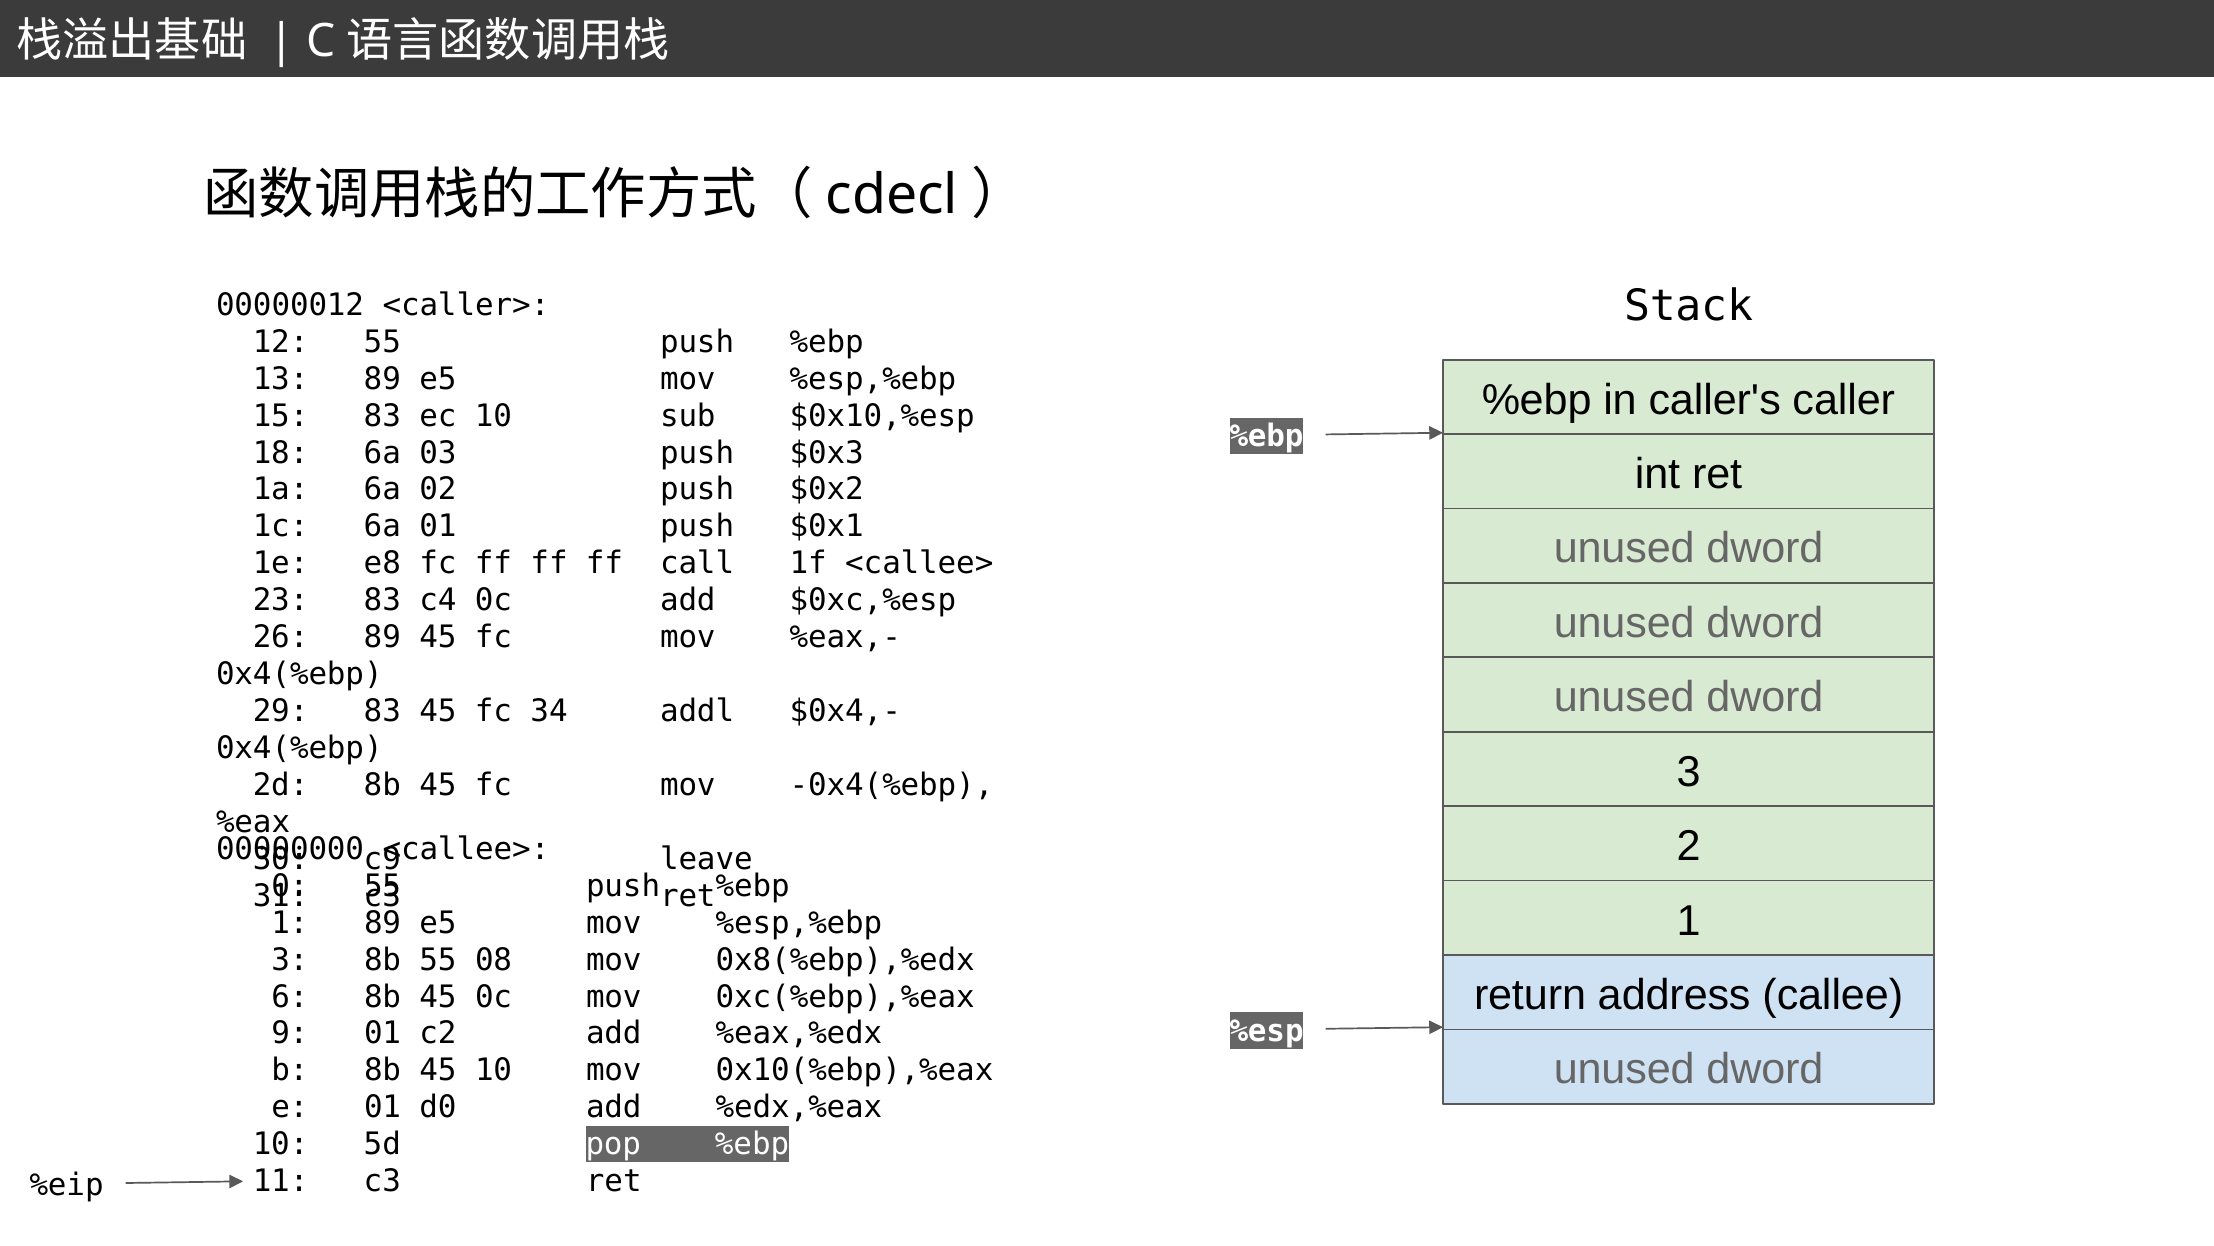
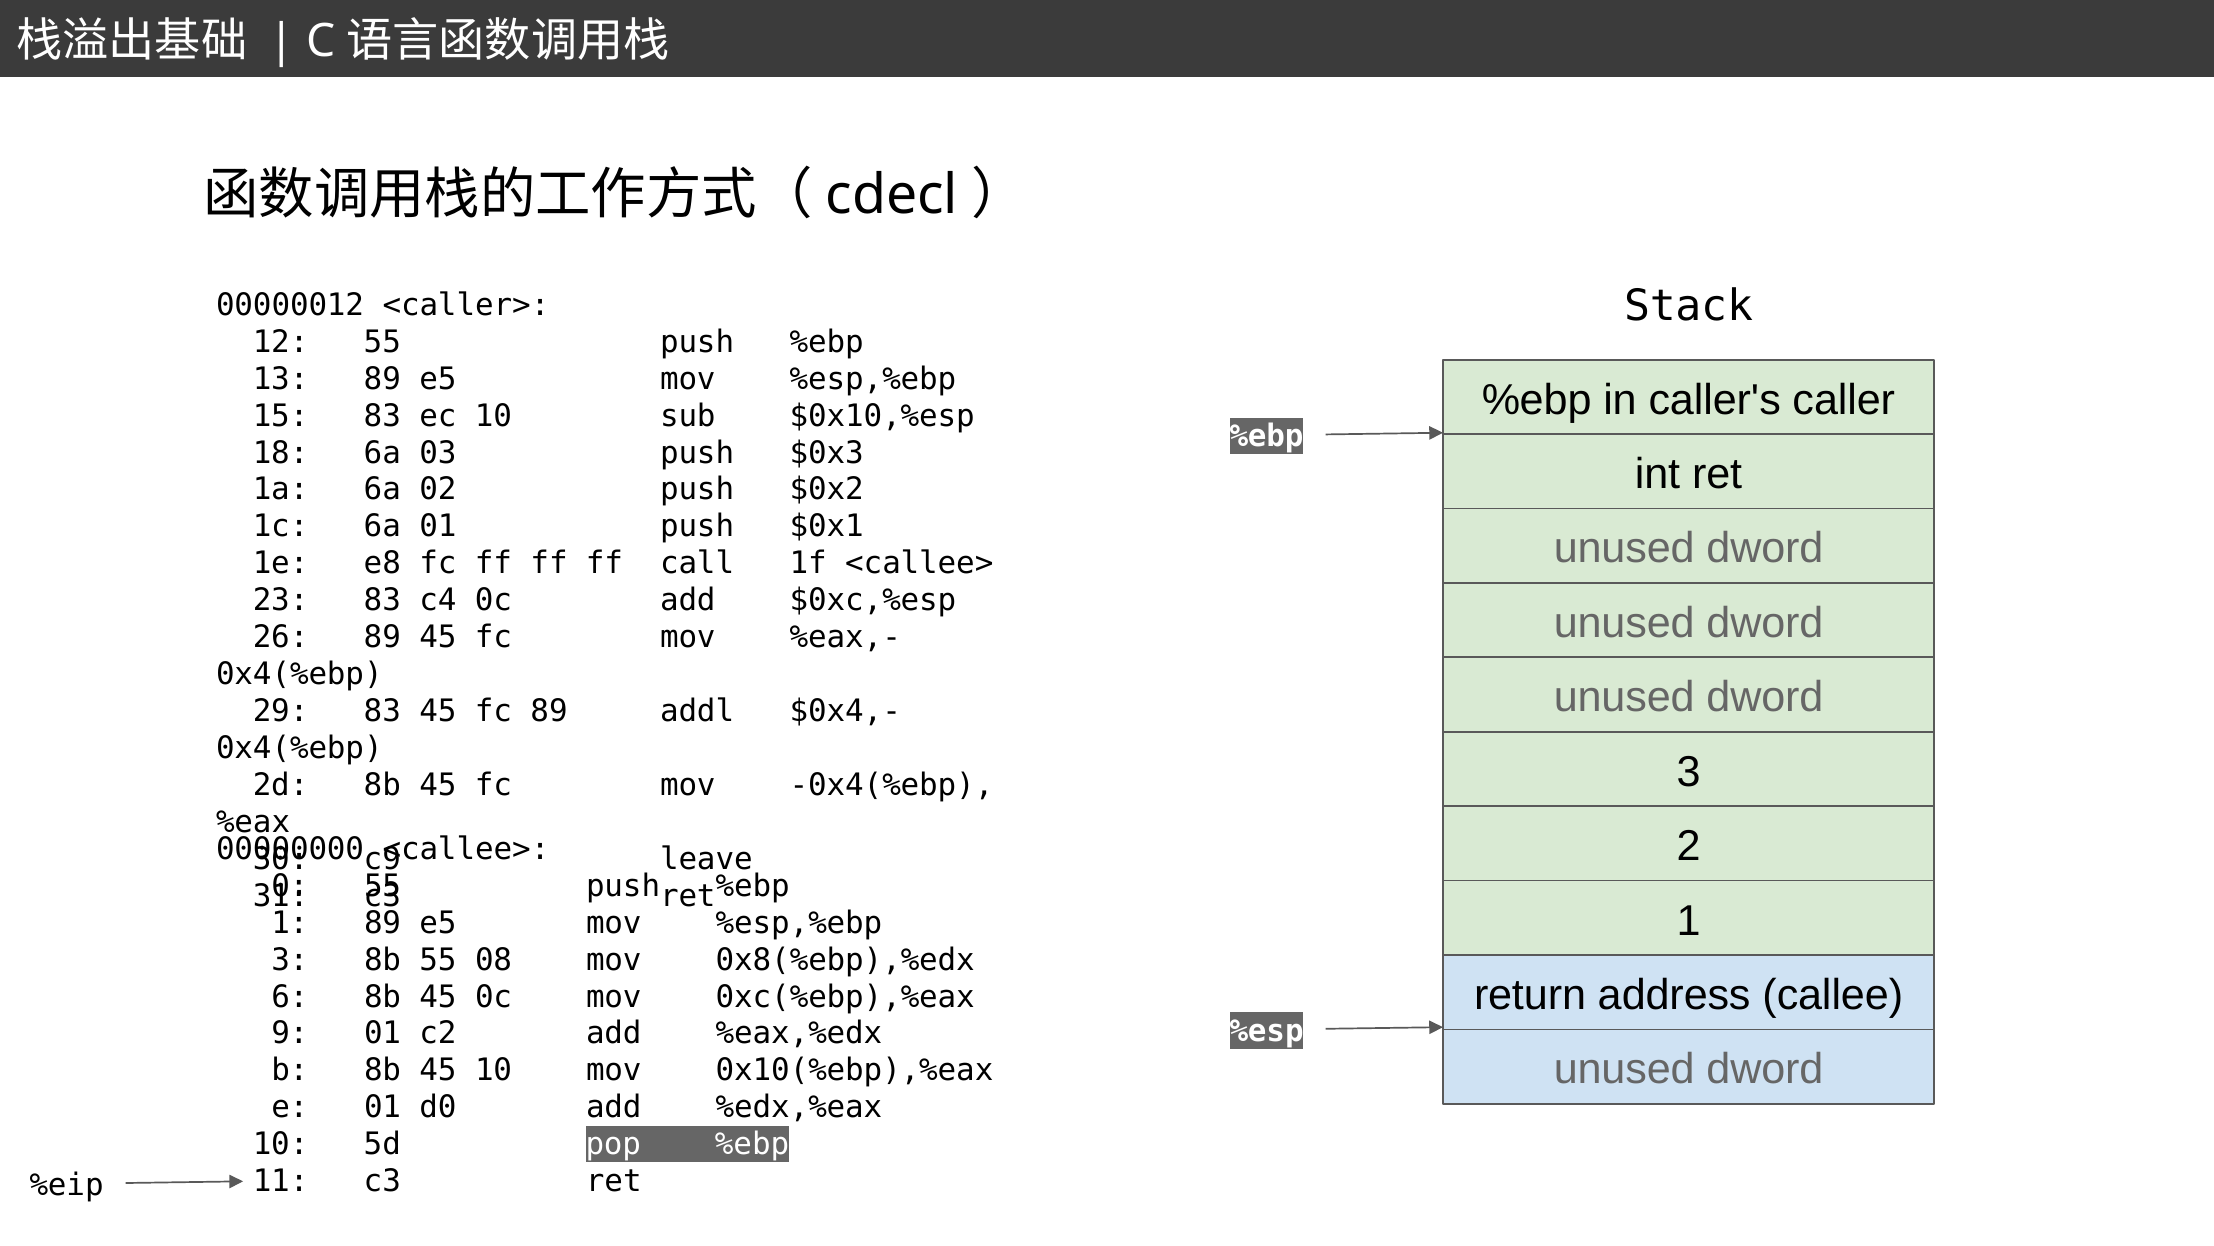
fc 34: 34 -> 89
